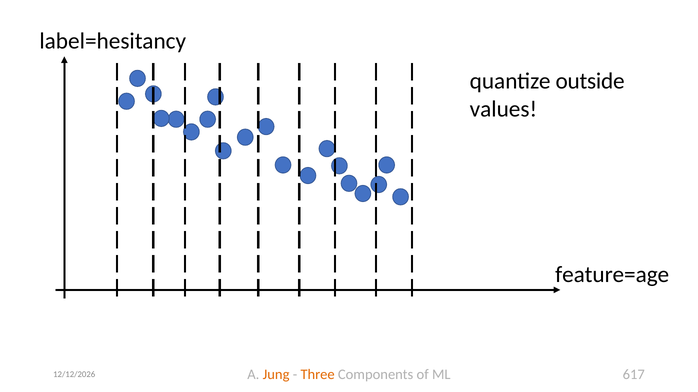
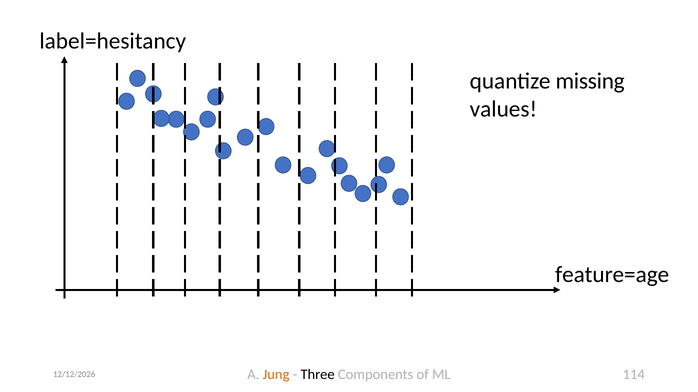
outside: outside -> missing
Three colour: orange -> black
617: 617 -> 114
